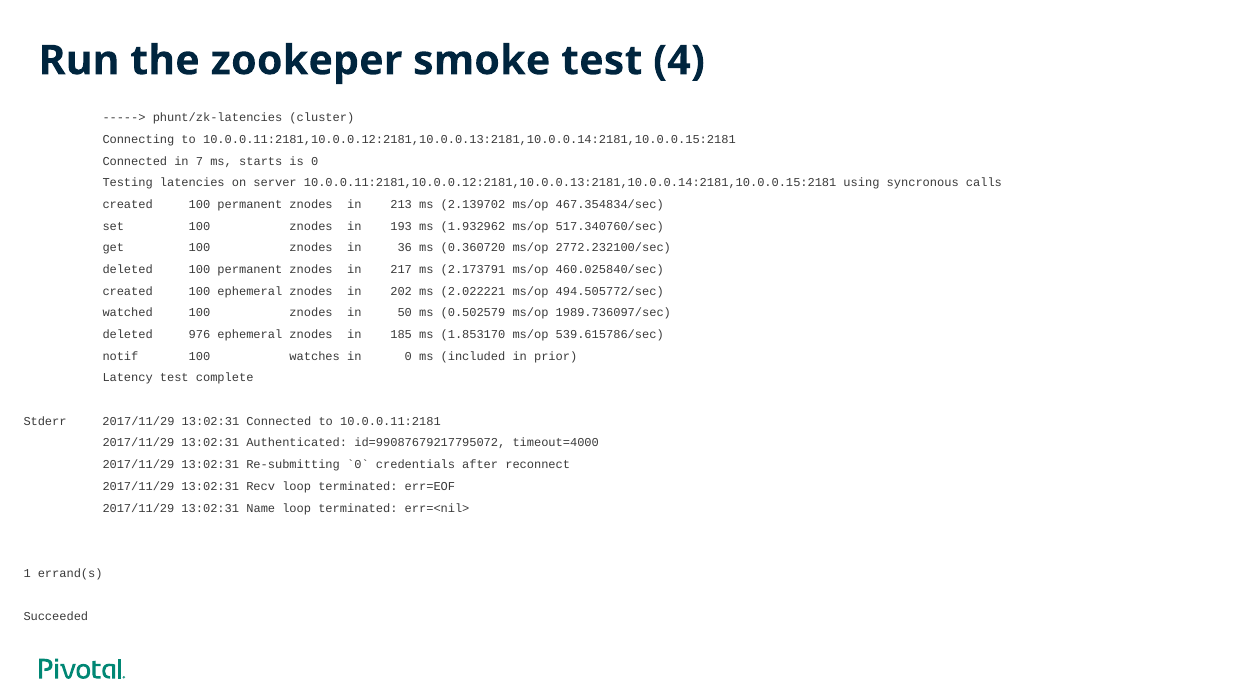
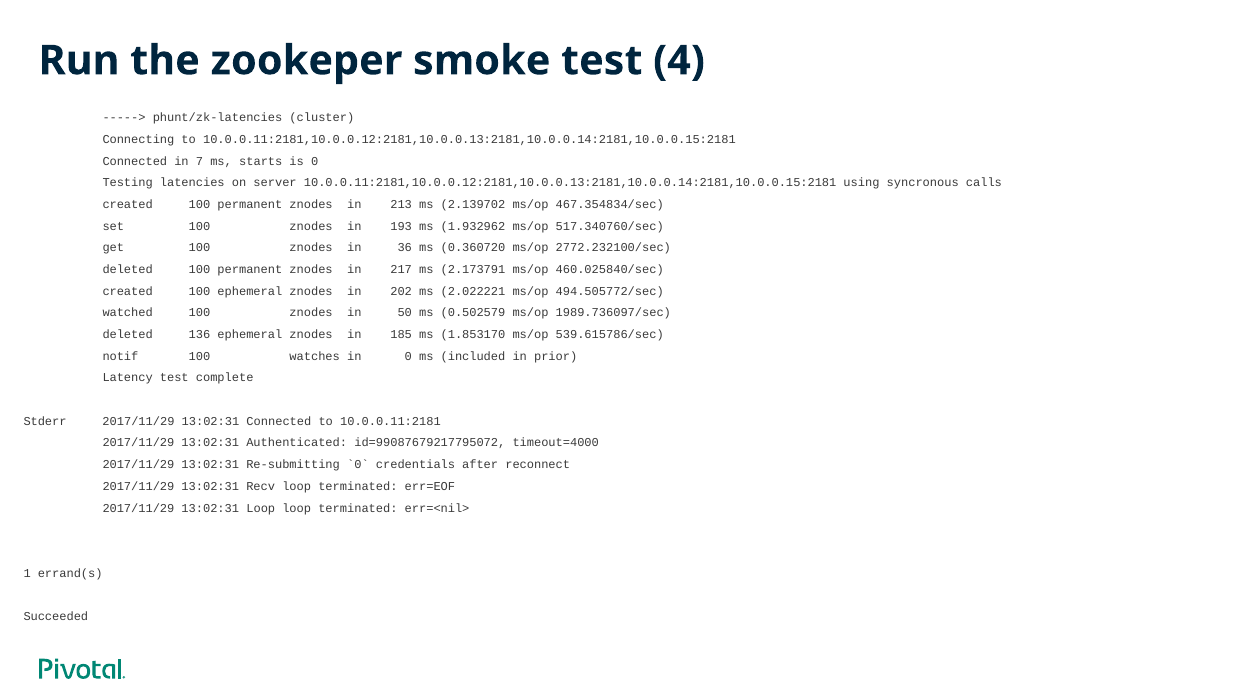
976: 976 -> 136
13:02:31 Name: Name -> Loop
